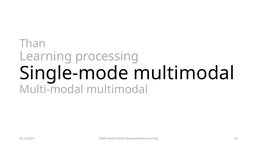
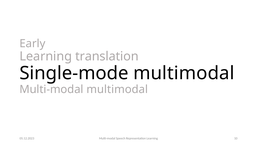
Than: Than -> Early
processing: processing -> translation
